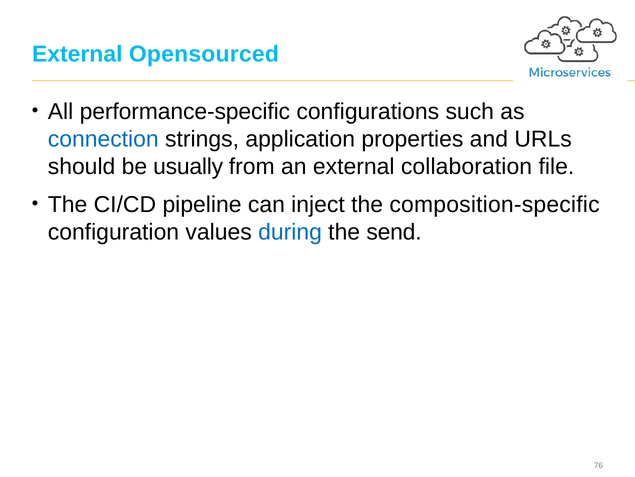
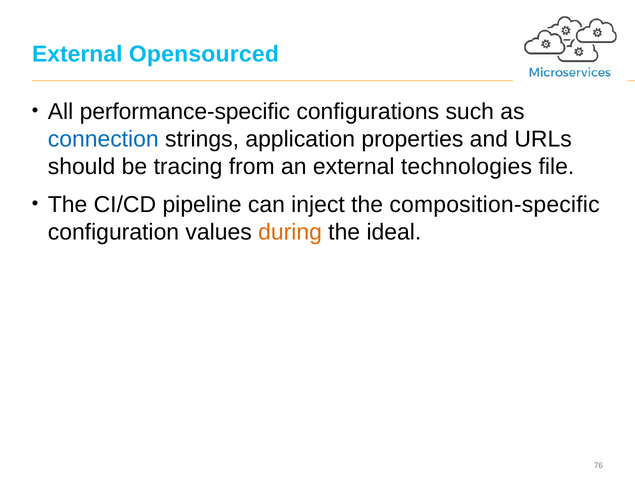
usually: usually -> tracing
collaboration: collaboration -> technologies
during colour: blue -> orange
send: send -> ideal
